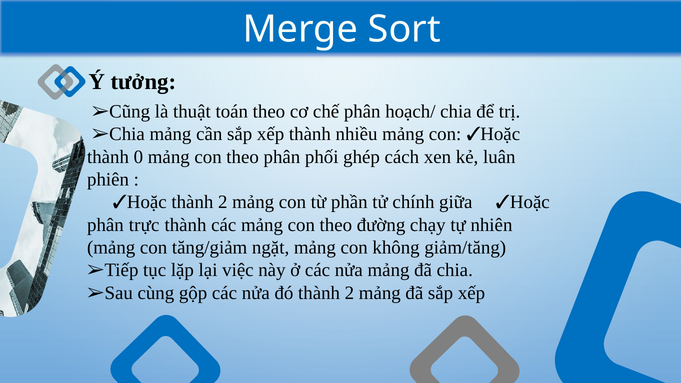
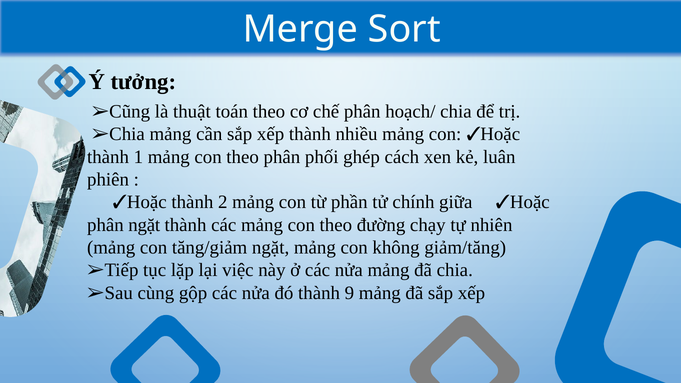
0: 0 -> 1
phân trực: trực -> ngặt
đó thành 2: 2 -> 9
